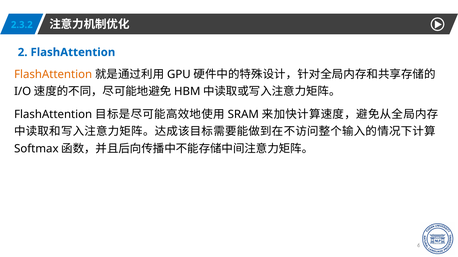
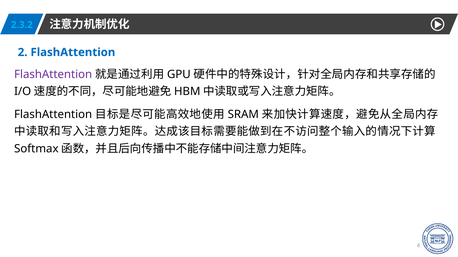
FlashAttention at (53, 75) colour: orange -> purple
